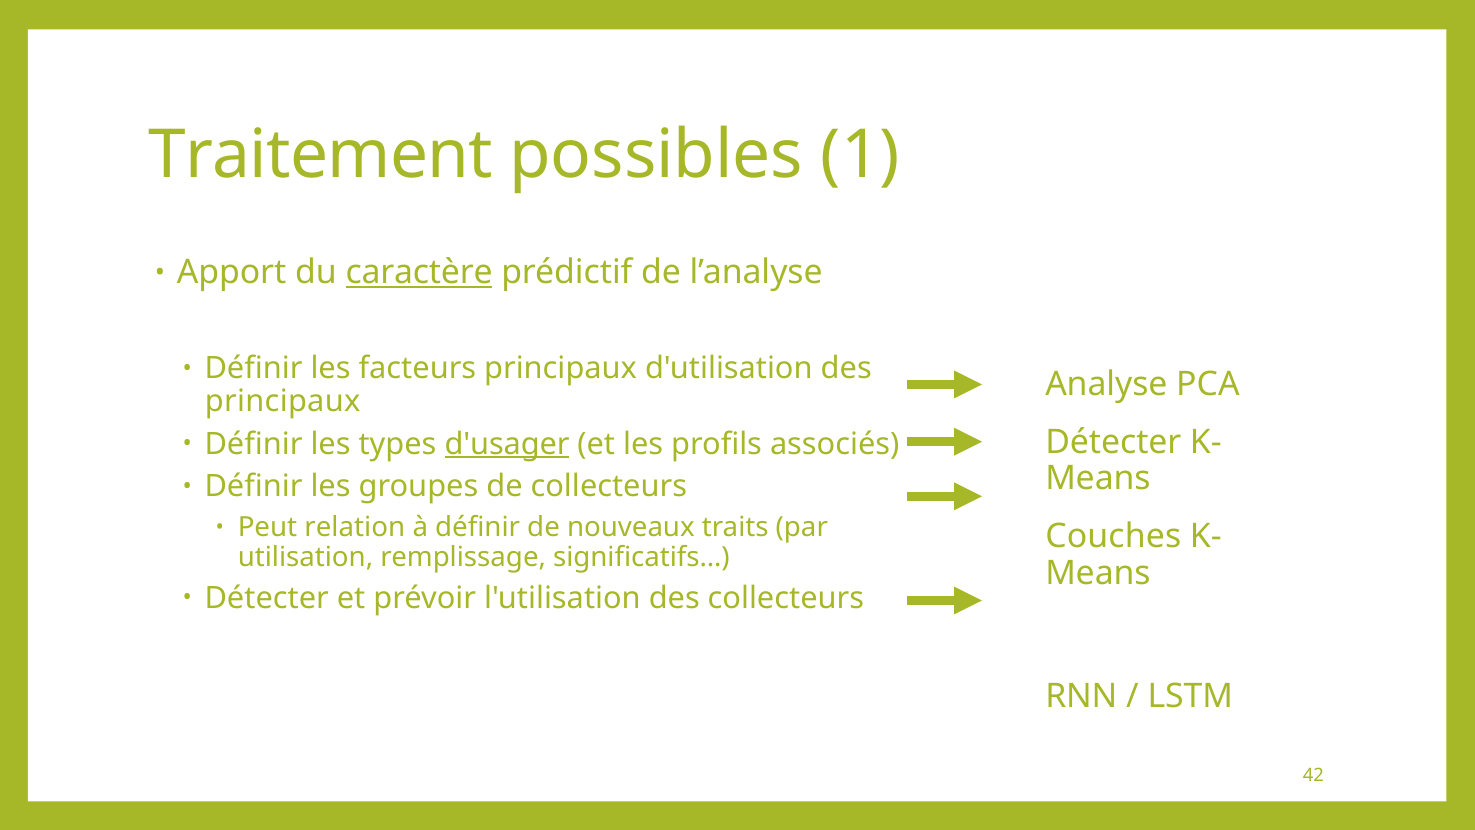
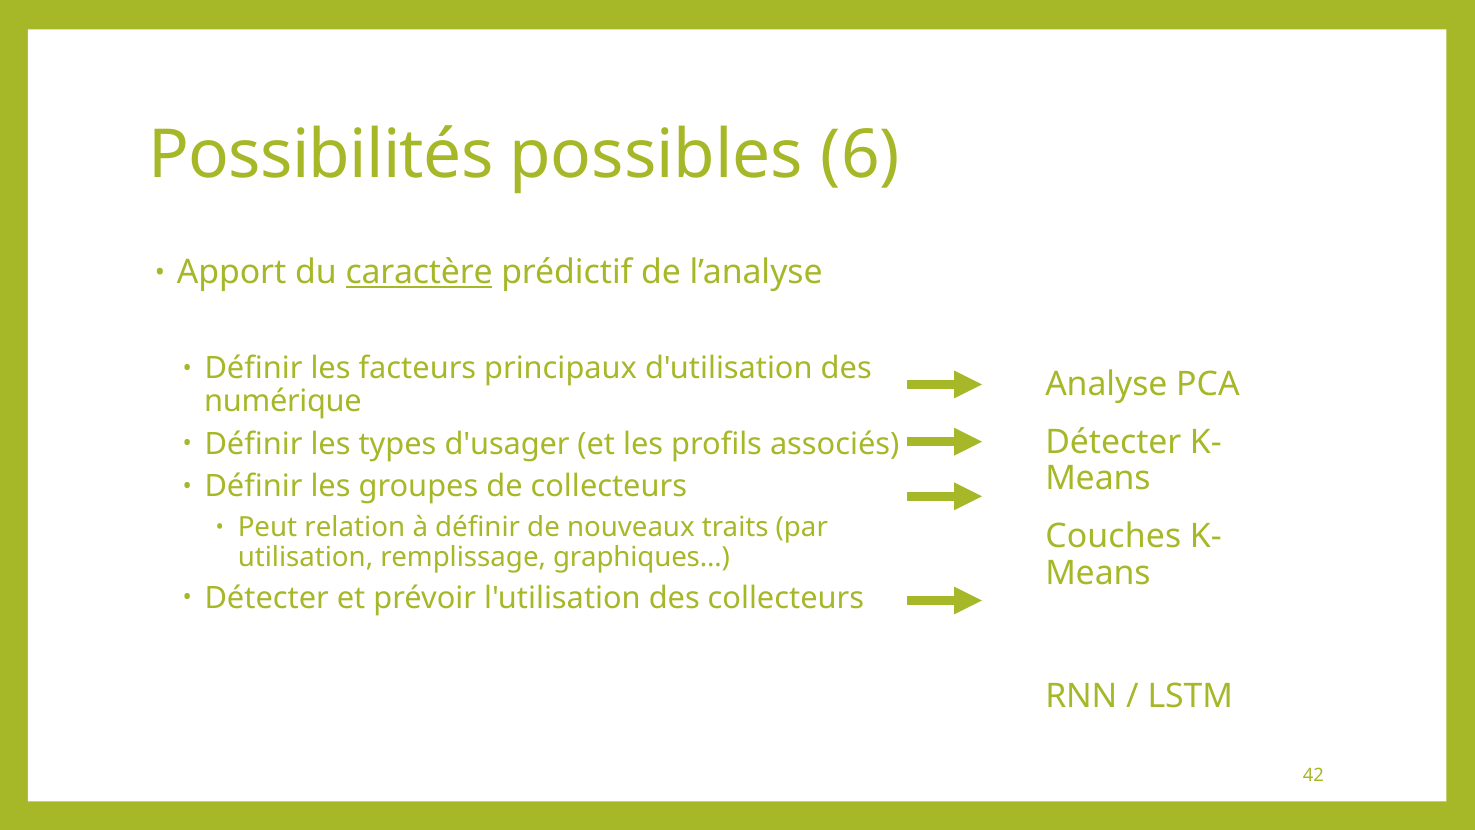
Traitement: Traitement -> Possibilités
1: 1 -> 6
principaux at (283, 402): principaux -> numérique
d'usager underline: present -> none
significatifs…: significatifs… -> graphiques…
